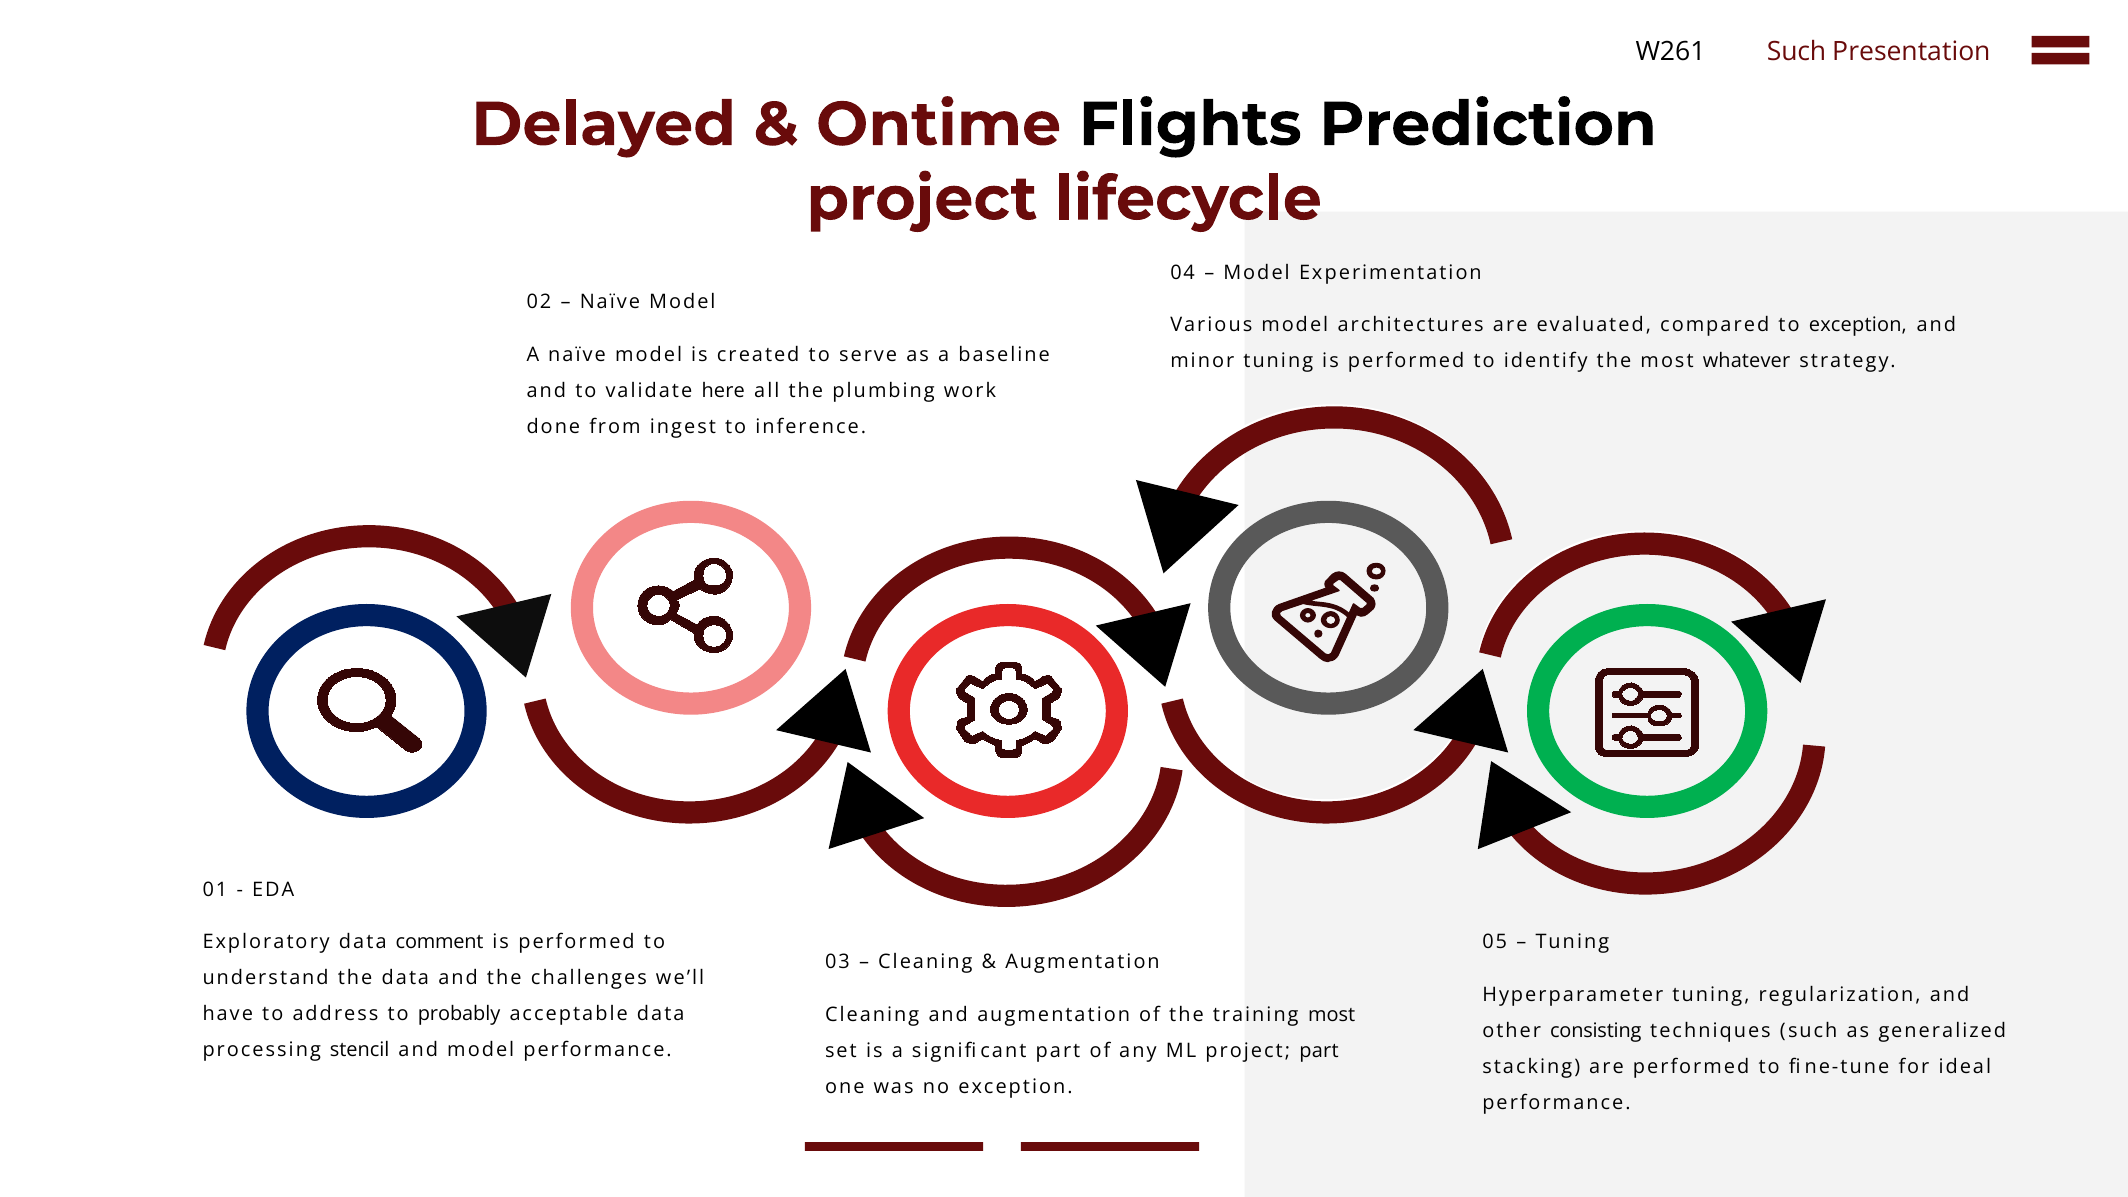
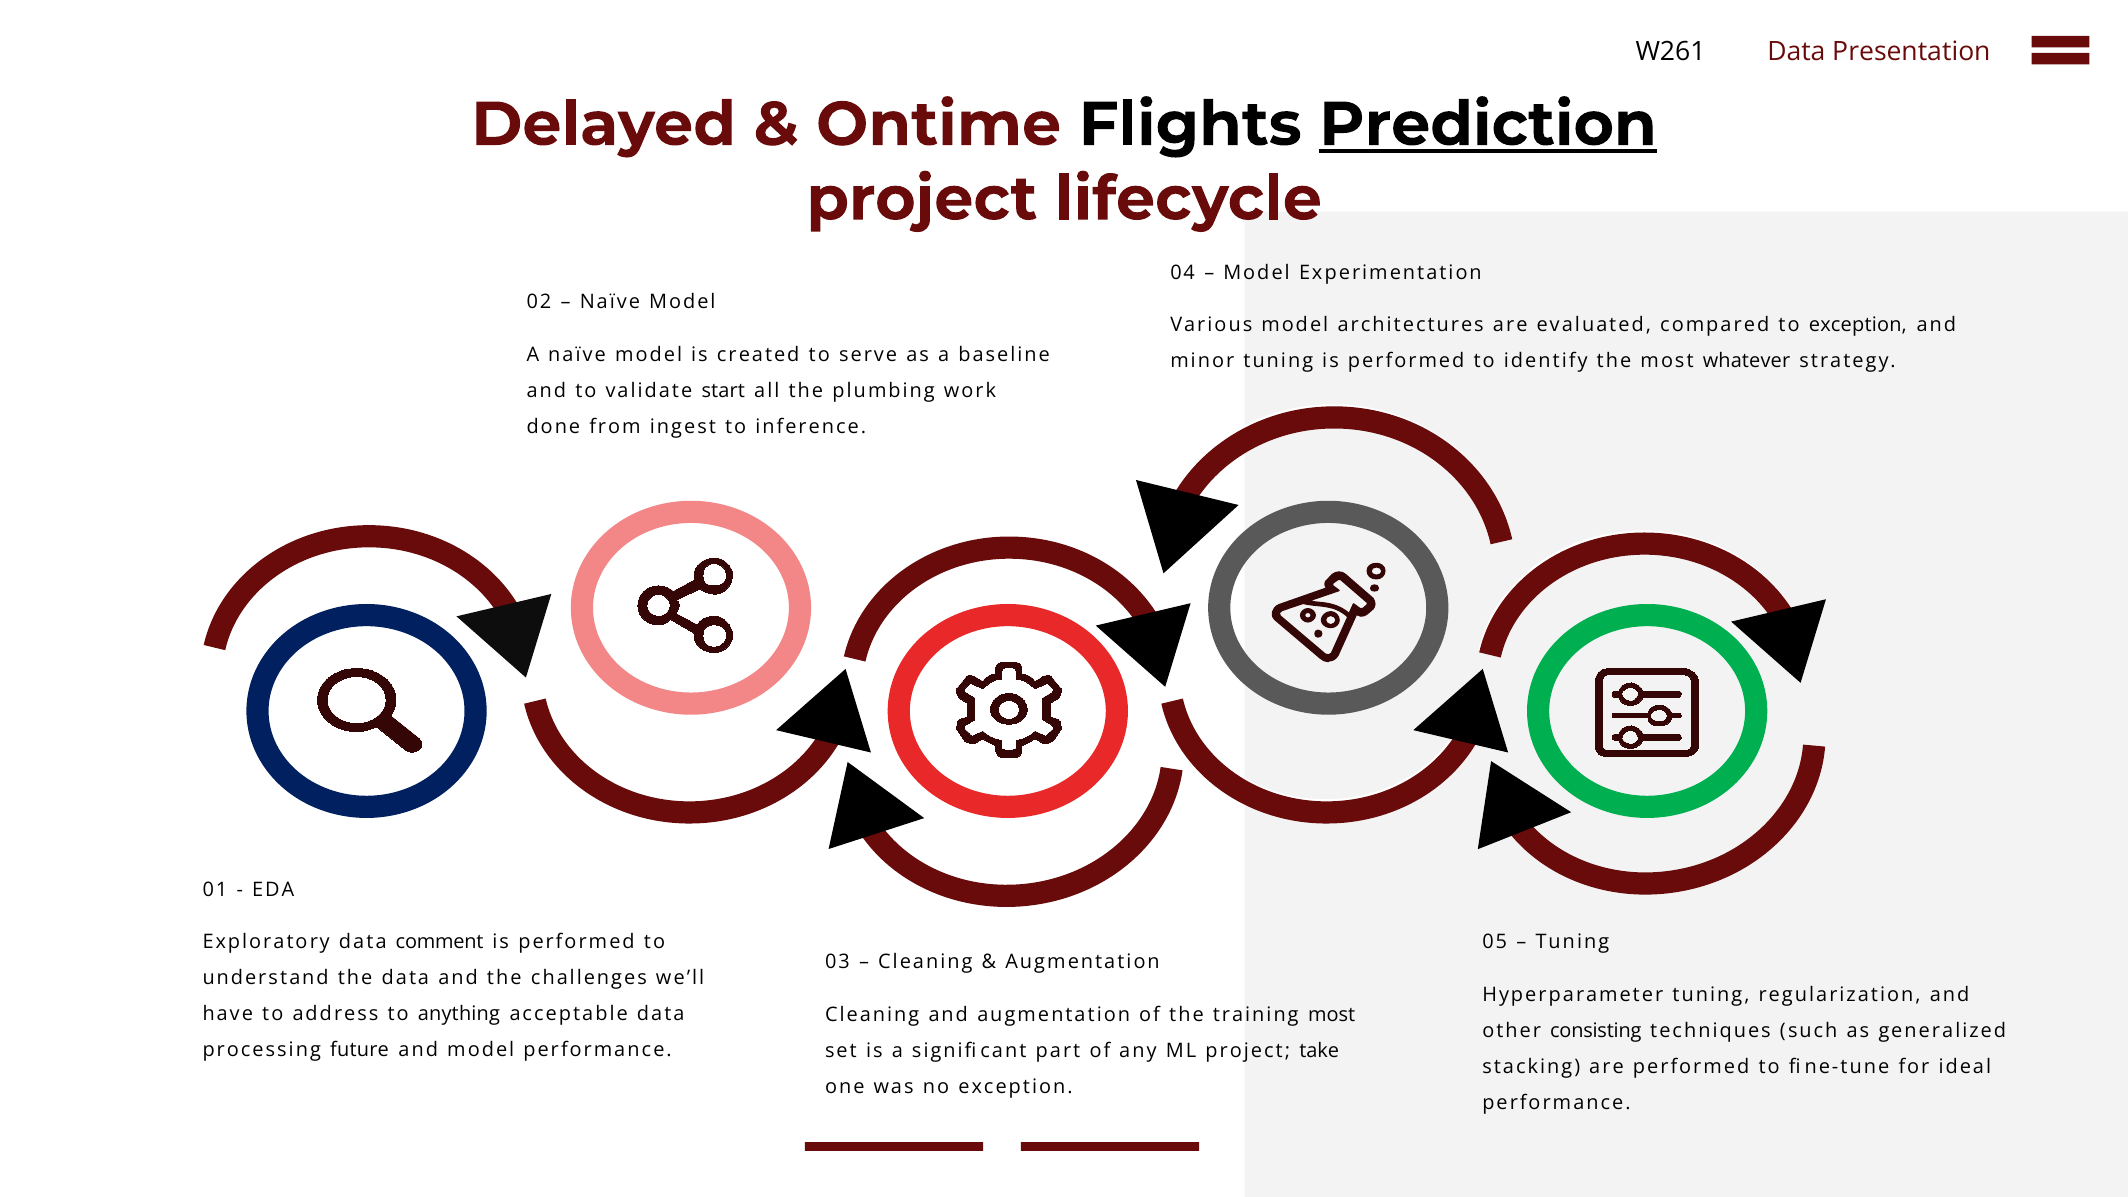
W261 Such: Such -> Data
Prediction underline: none -> present
here: here -> start
probably: probably -> anything
stencil: stencil -> future
project part: part -> take
